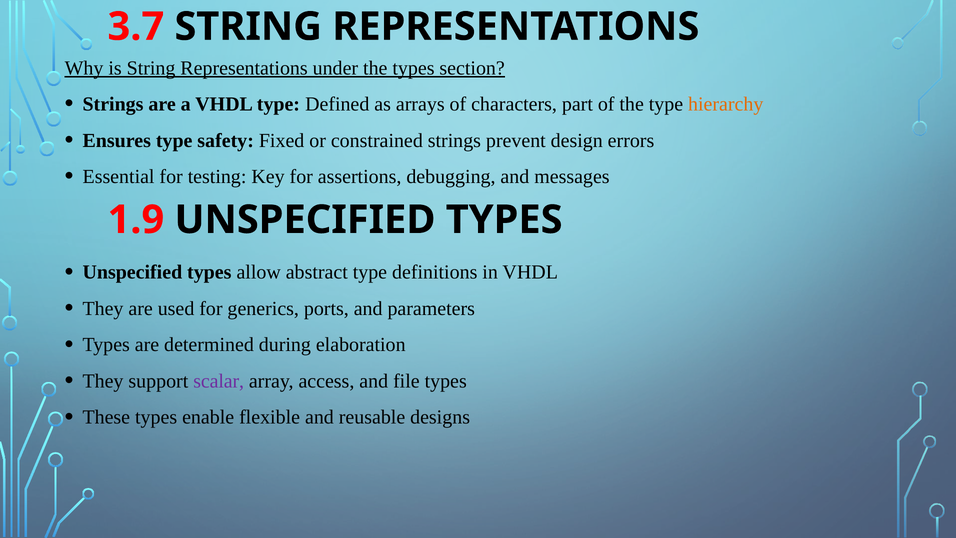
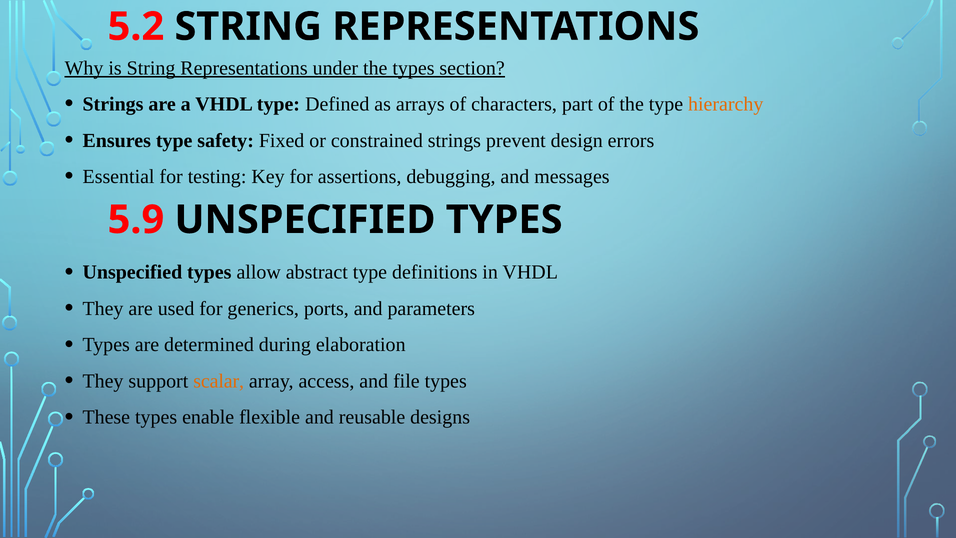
3.7: 3.7 -> 5.2
1.9: 1.9 -> 5.9
scalar colour: purple -> orange
